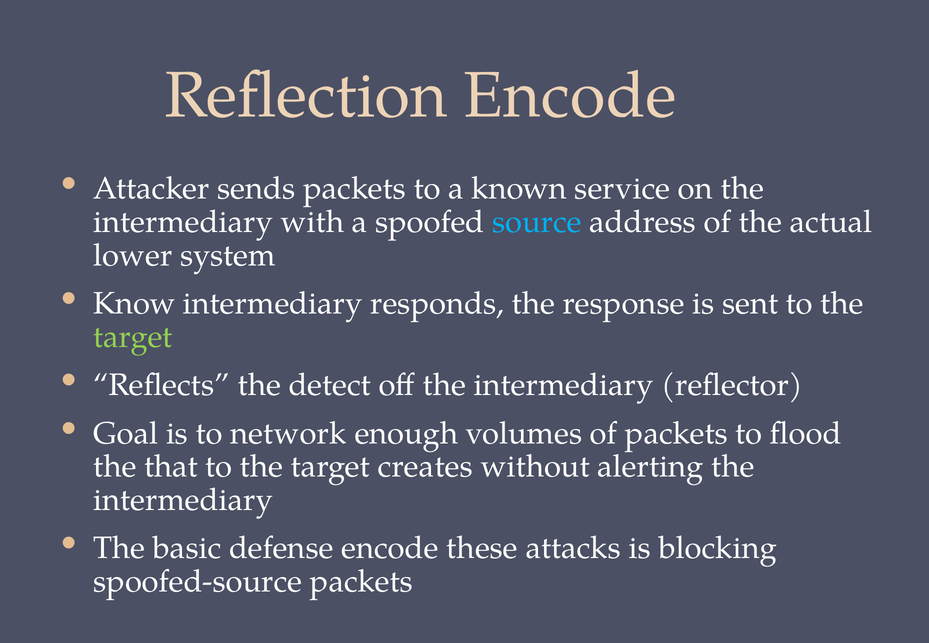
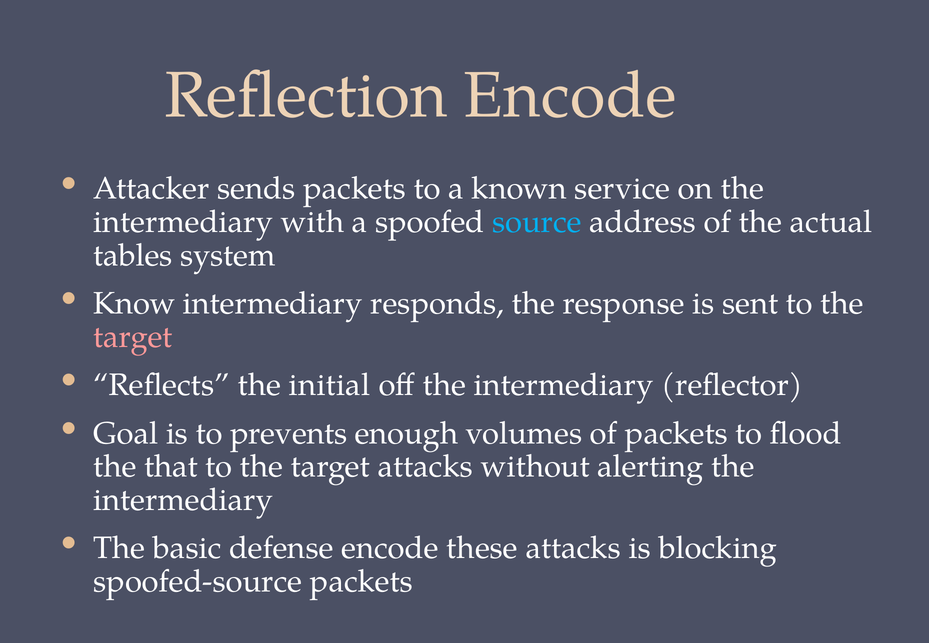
lower: lower -> tables
target at (133, 337) colour: light green -> pink
detect: detect -> initial
network: network -> prevents
target creates: creates -> attacks
